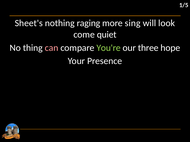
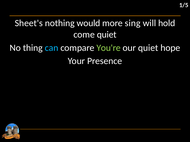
raging: raging -> would
look: look -> hold
can colour: pink -> light blue
our three: three -> quiet
